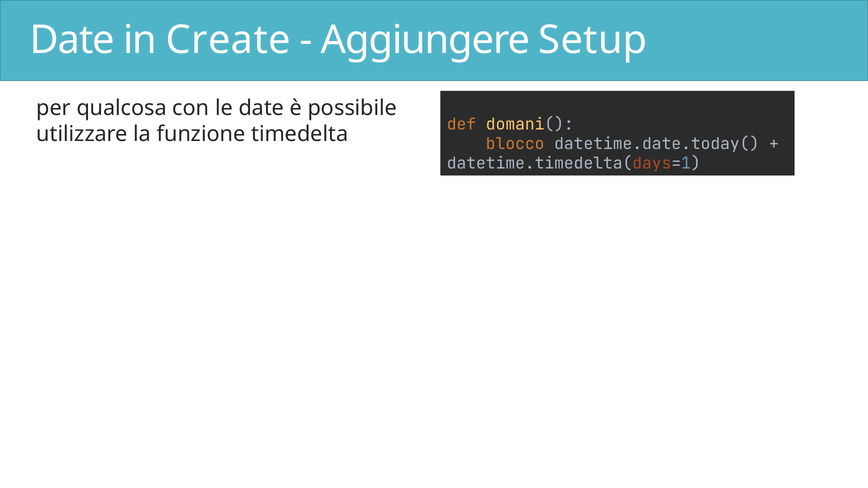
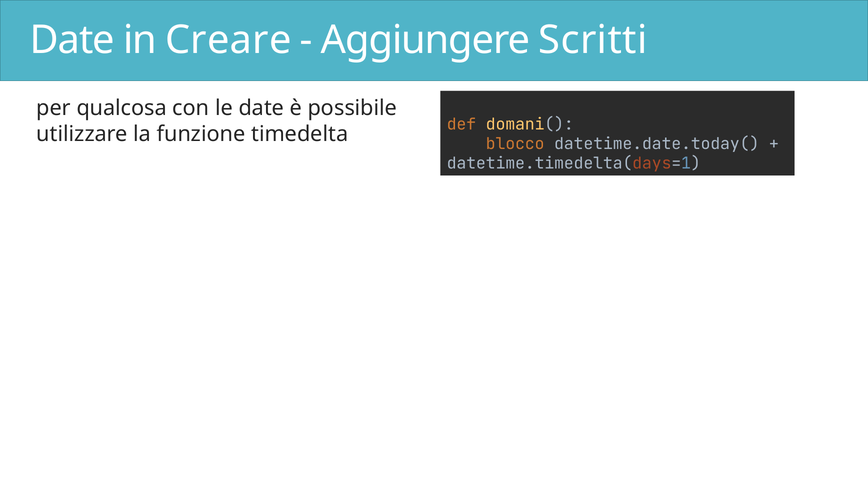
Create: Create -> Creare
Setup: Setup -> Scritti
